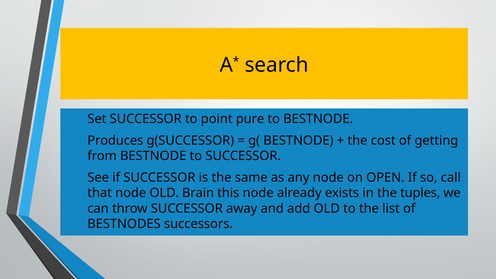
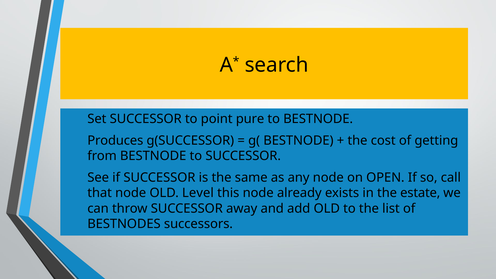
Brain: Brain -> Level
tuples: tuples -> estate
